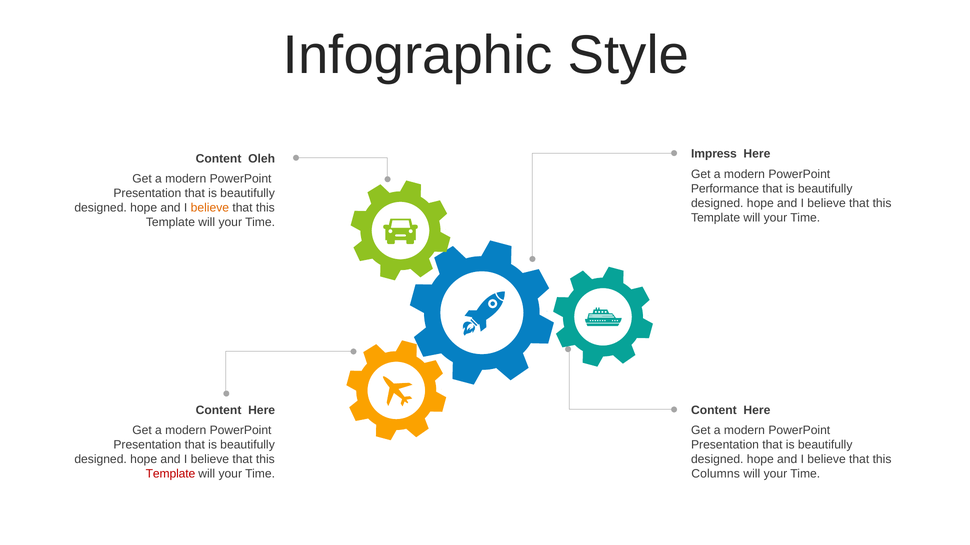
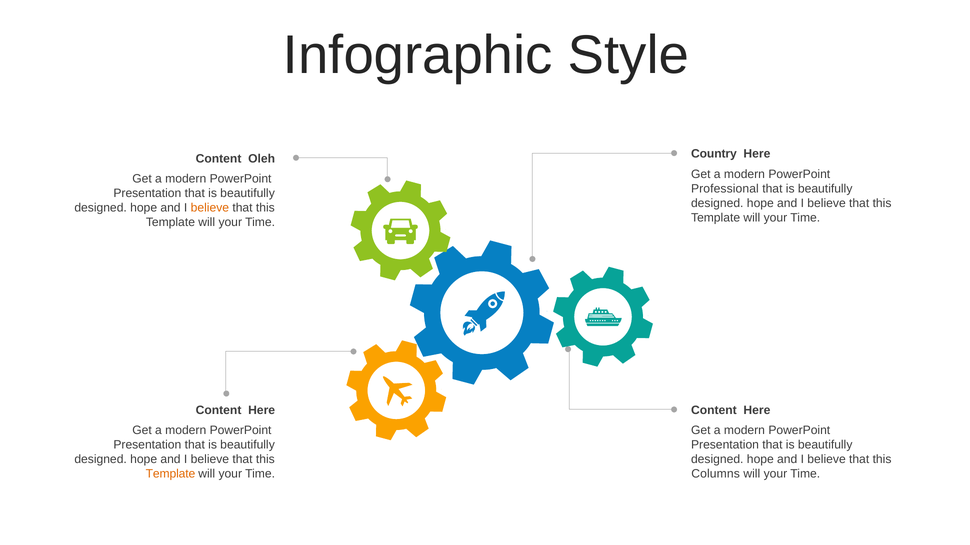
Impress: Impress -> Country
Performance: Performance -> Professional
Template at (171, 475) colour: red -> orange
